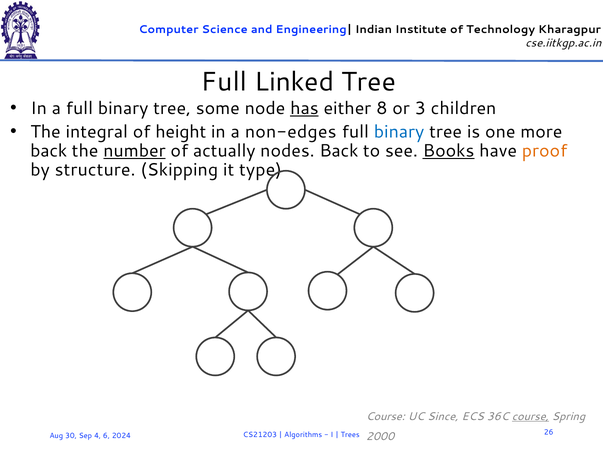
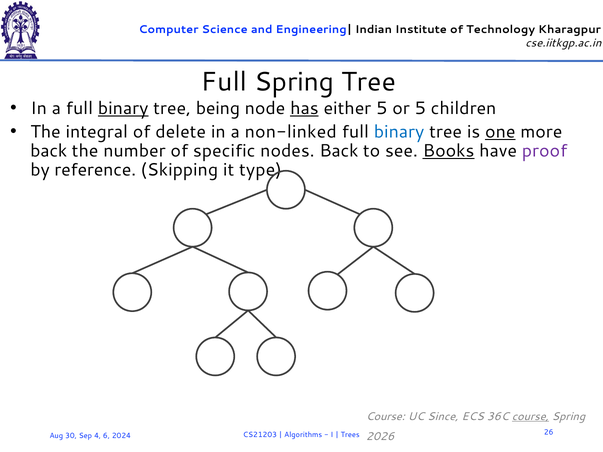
Full Linked: Linked -> Spring
binary at (123, 109) underline: none -> present
some: some -> being
either 8: 8 -> 5
or 3: 3 -> 5
height: height -> delete
non-edges: non-edges -> non-linked
one underline: none -> present
number underline: present -> none
actually: actually -> specific
proof colour: orange -> purple
structure: structure -> reference
2000: 2000 -> 2026
